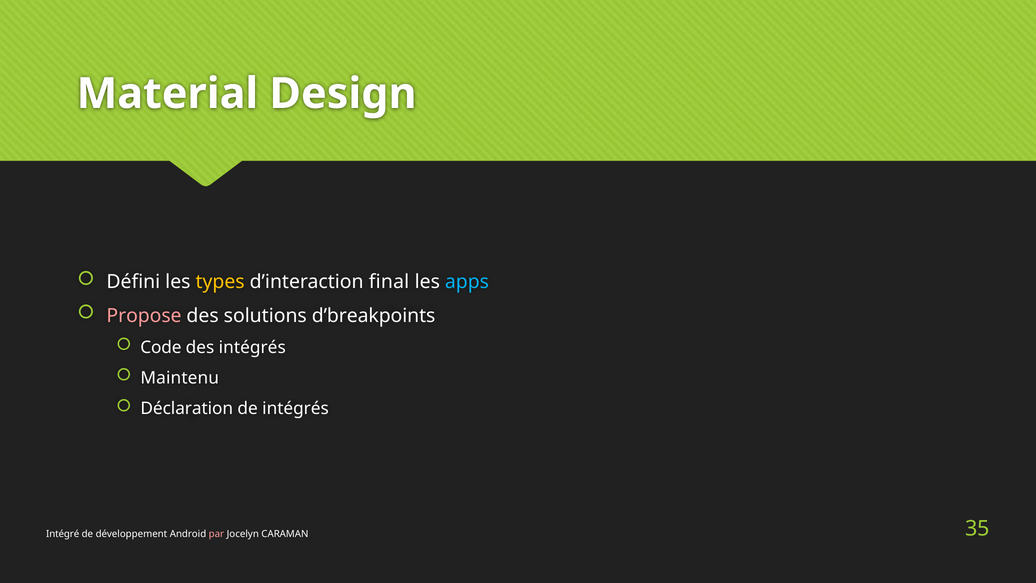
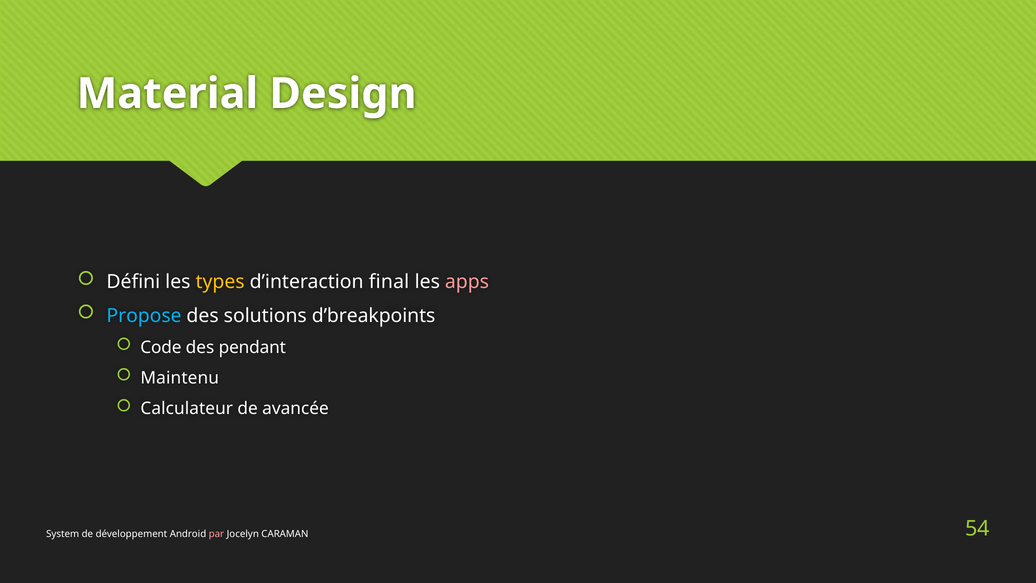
apps colour: light blue -> pink
Propose colour: pink -> light blue
des intégrés: intégrés -> pendant
Déclaration: Déclaration -> Calculateur
de intégrés: intégrés -> avancée
Intégré: Intégré -> System
35: 35 -> 54
